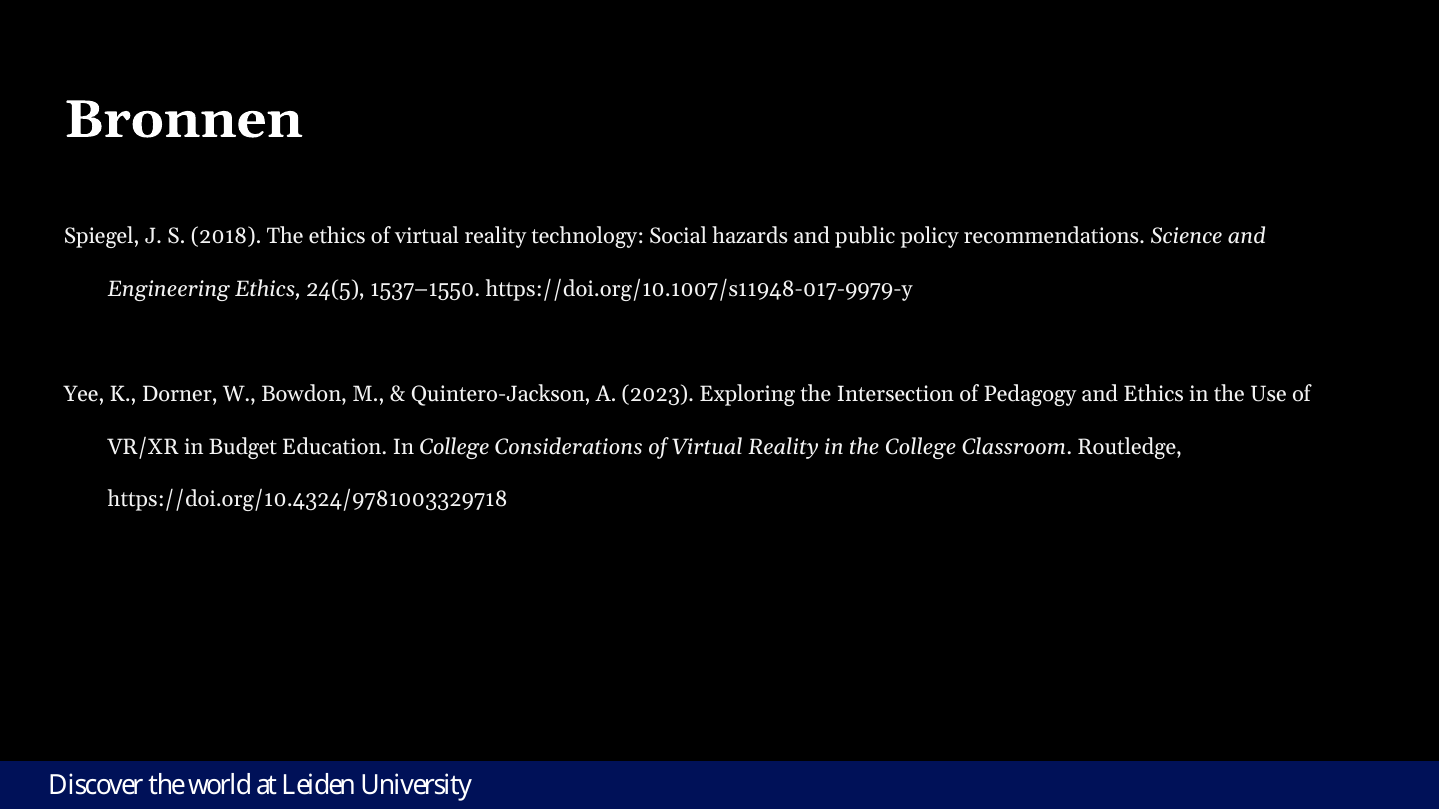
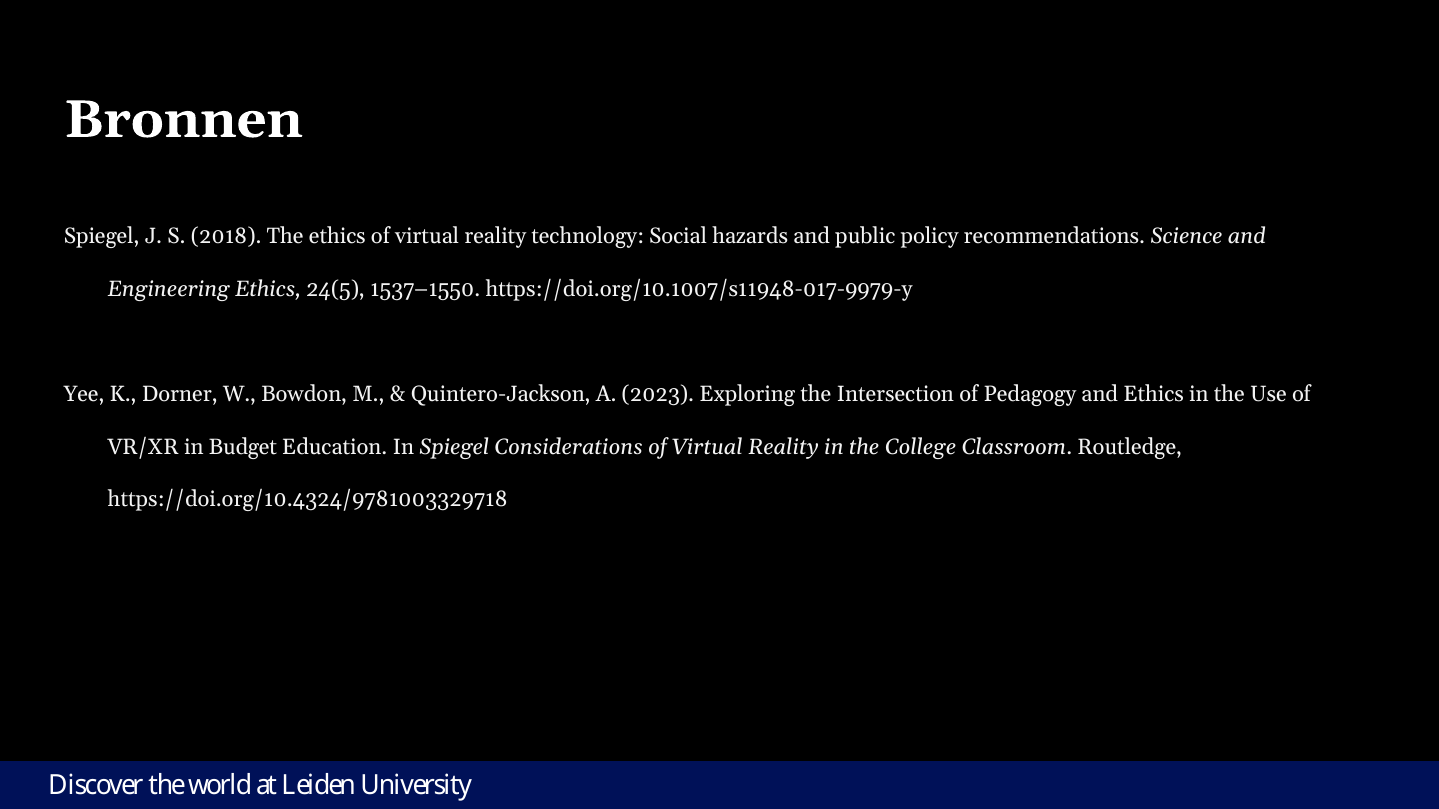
In College: College -> Spiegel
